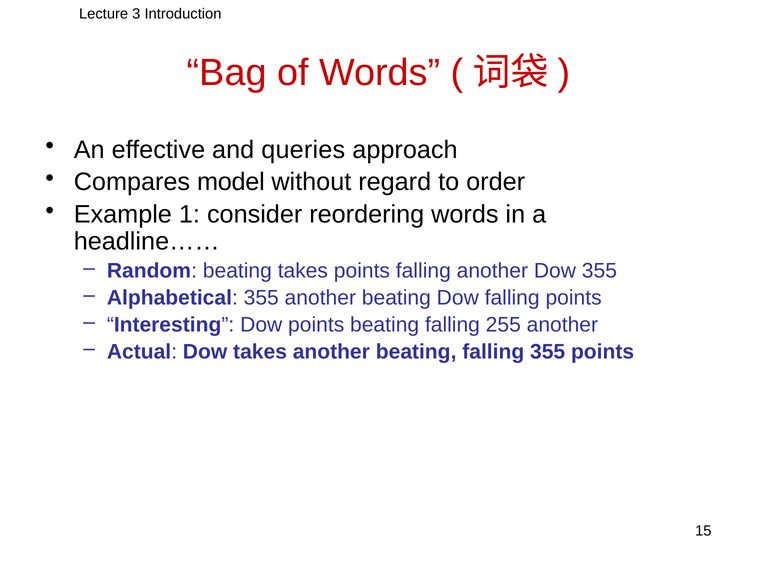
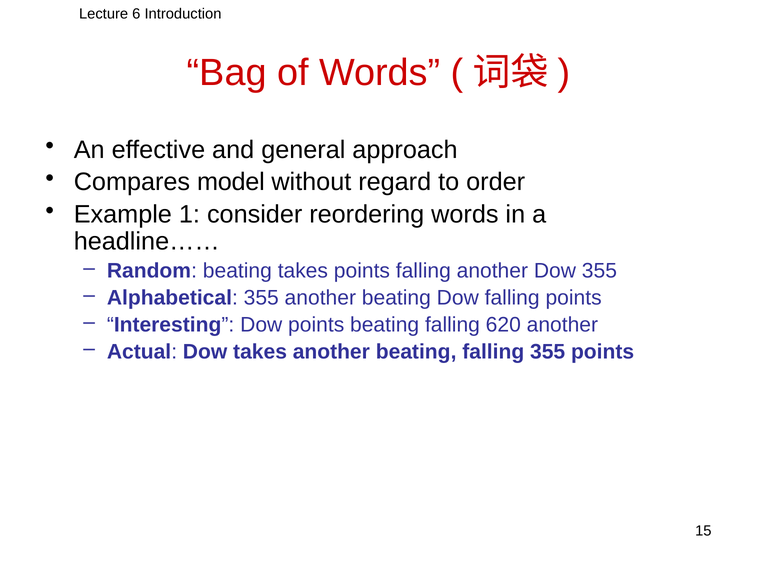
3: 3 -> 6
queries: queries -> general
255: 255 -> 620
